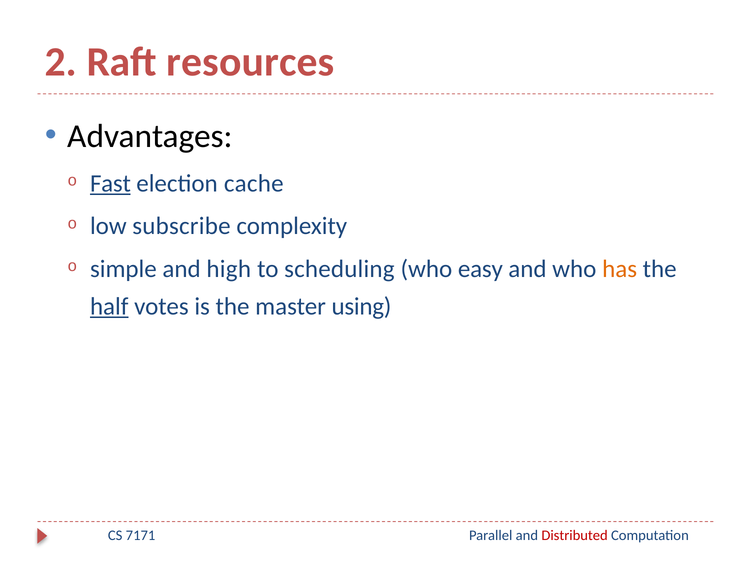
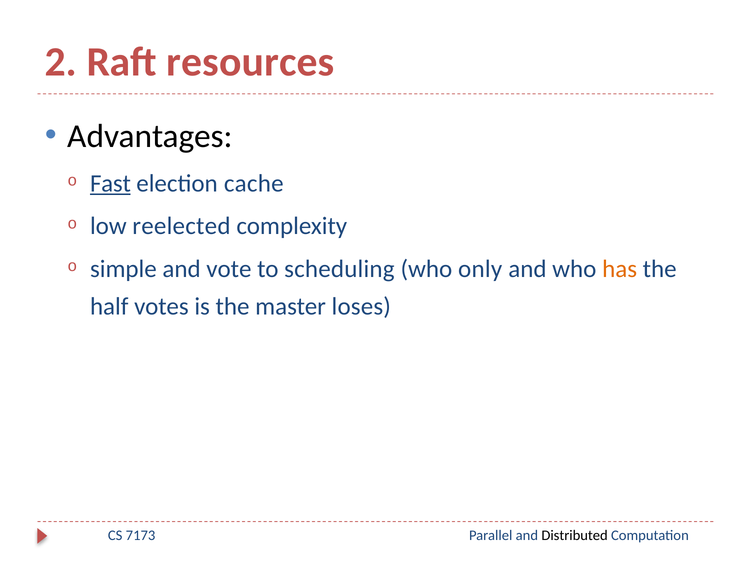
subscribe: subscribe -> reelected
high: high -> vote
easy: easy -> only
half underline: present -> none
using: using -> loses
7171: 7171 -> 7173
Distributed colour: red -> black
